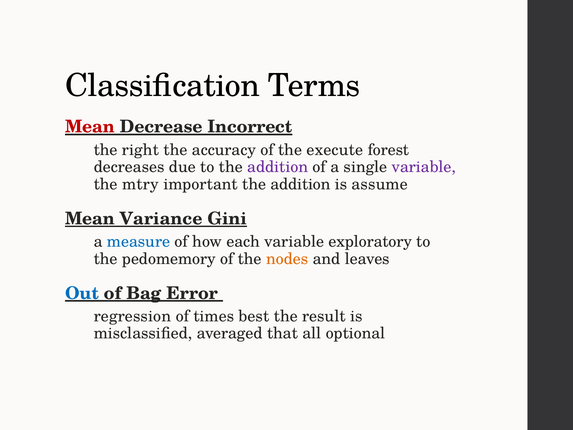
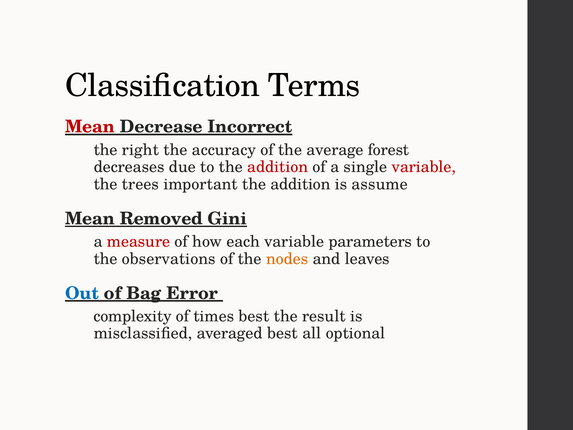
execute: execute -> average
addition at (278, 167) colour: purple -> red
variable at (424, 167) colour: purple -> red
mtry: mtry -> trees
Variance: Variance -> Removed
measure colour: blue -> red
exploratory: exploratory -> parameters
pedomemory: pedomemory -> observations
regression: regression -> complexity
averaged that: that -> best
